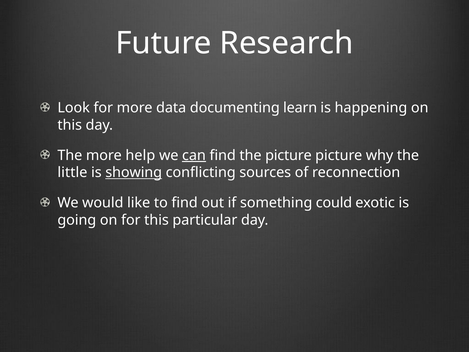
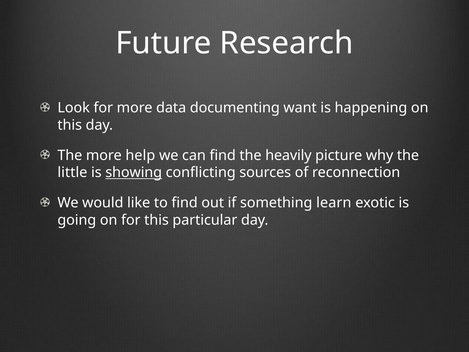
learn: learn -> want
can underline: present -> none
the picture: picture -> heavily
could: could -> learn
